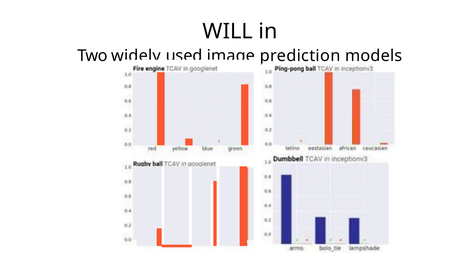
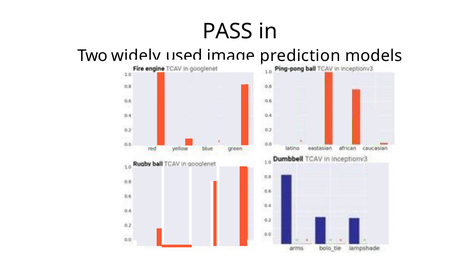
WILL: WILL -> PASS
